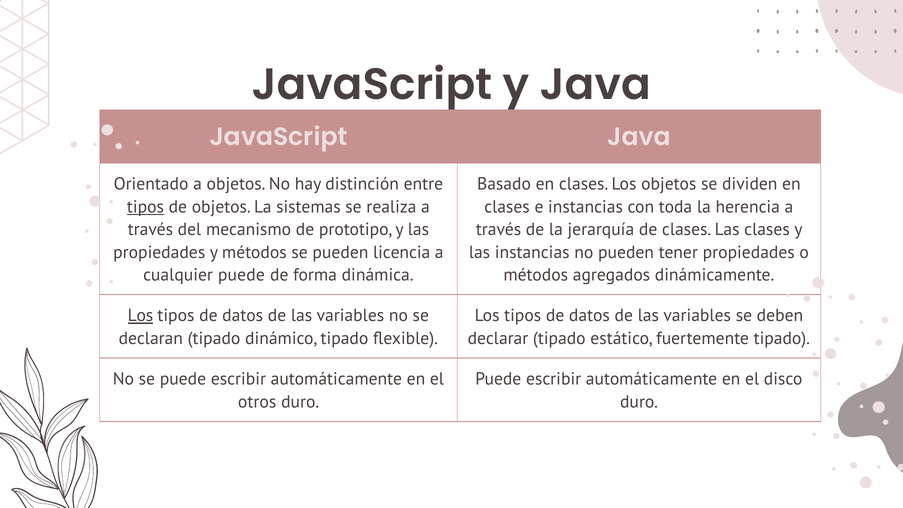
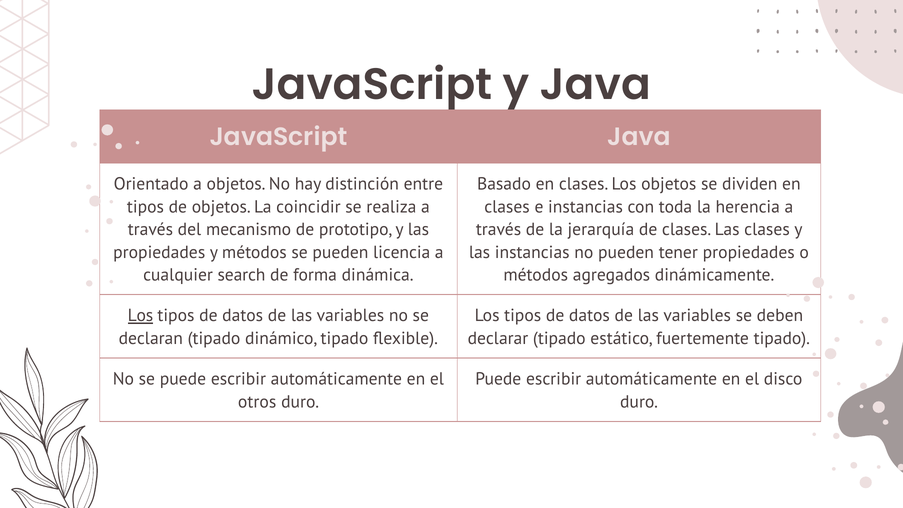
tipos at (145, 207) underline: present -> none
sistemas: sistemas -> coincidir
cualquier puede: puede -> search
